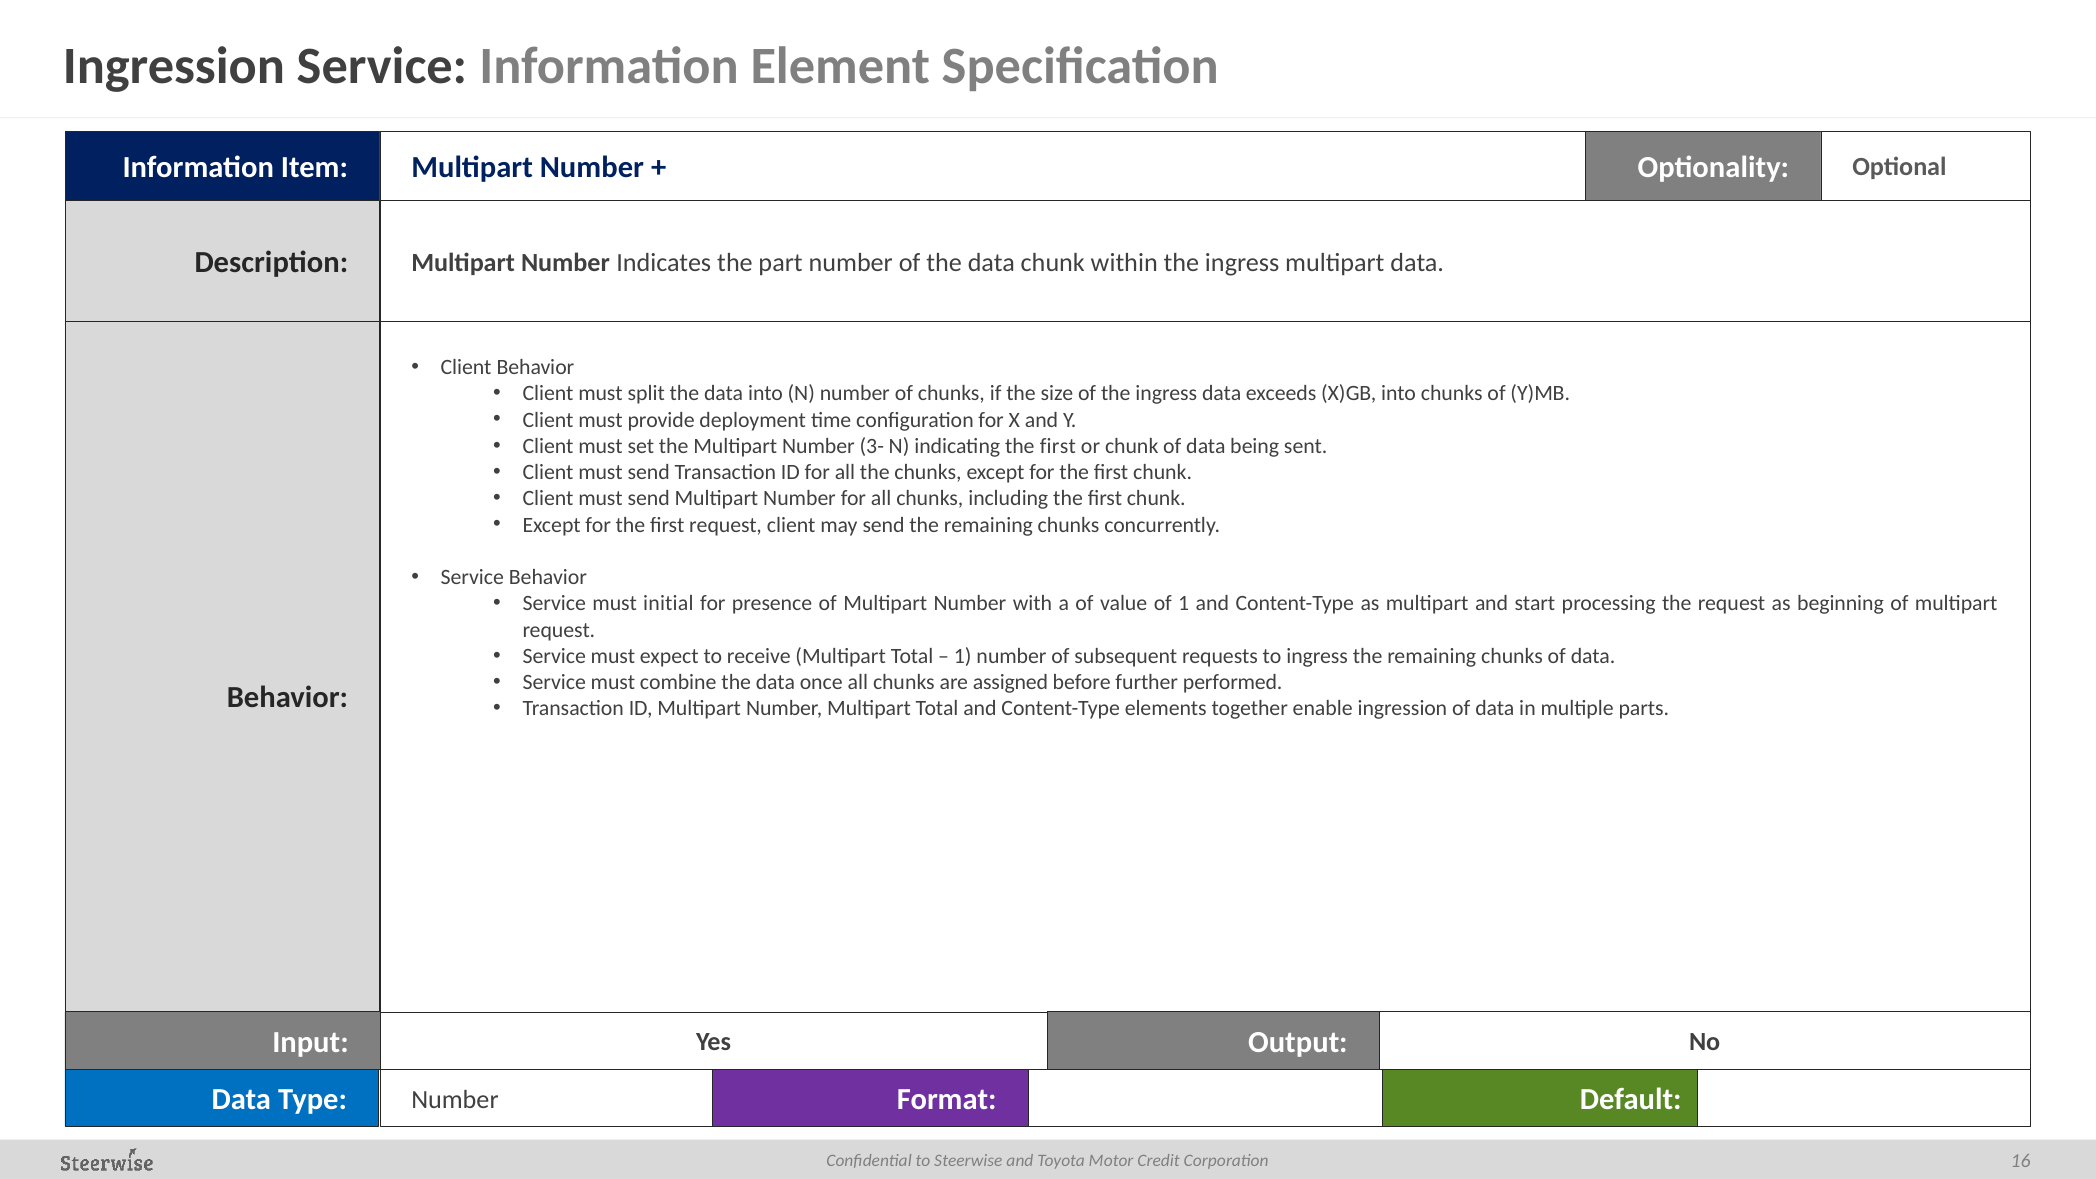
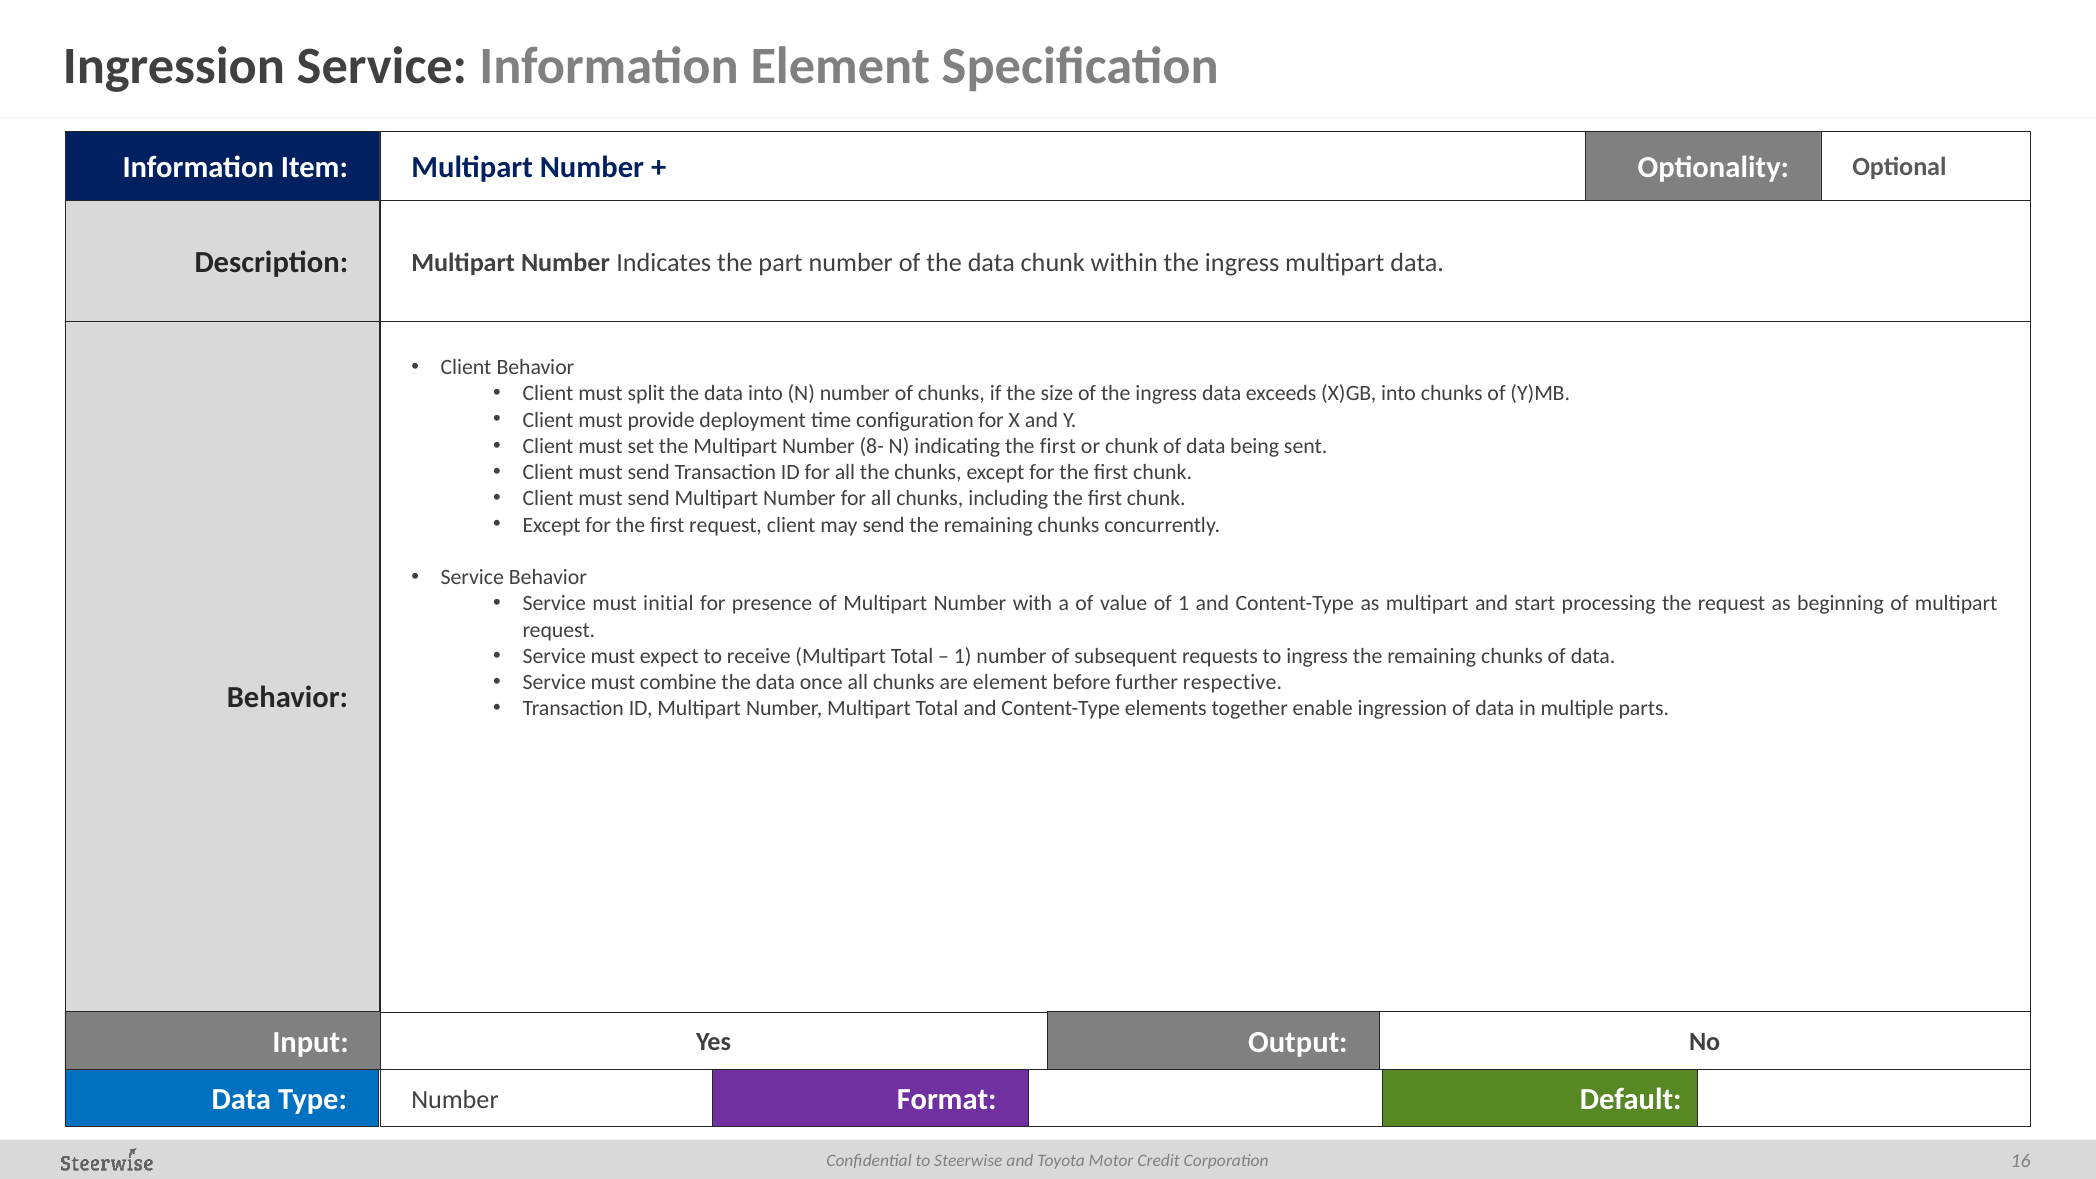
3-: 3- -> 8-
are assigned: assigned -> element
performed: performed -> respective
